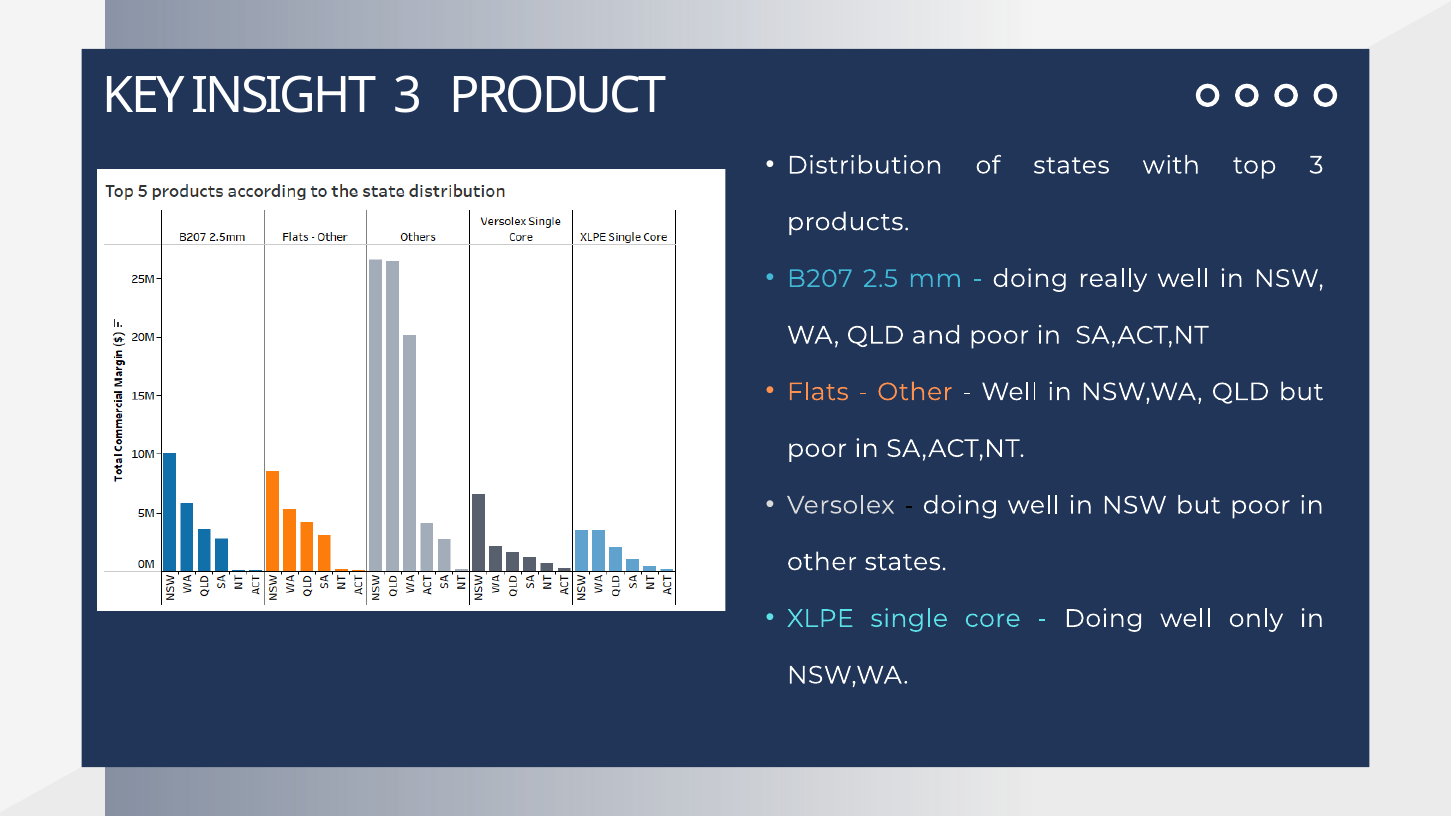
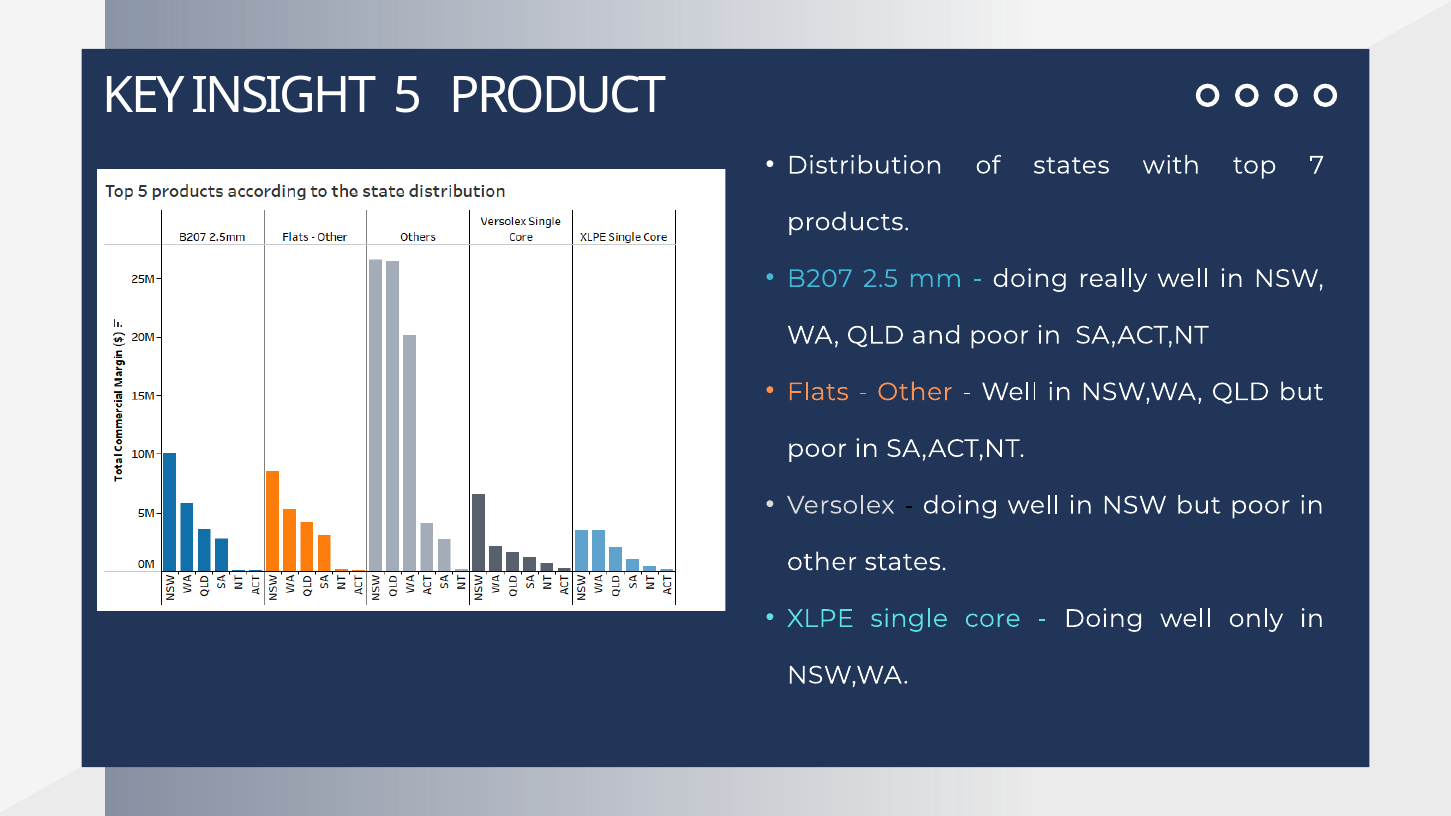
INSIGHT 3: 3 -> 5
top 3: 3 -> 7
